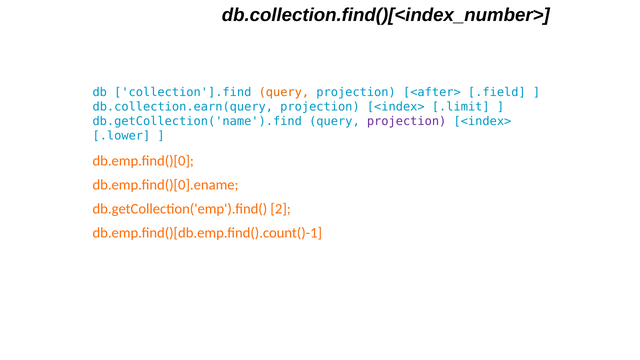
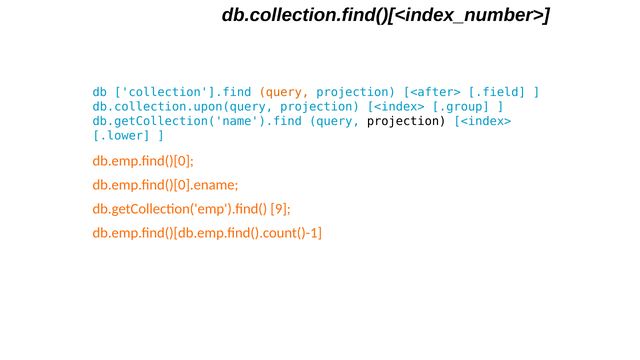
db.collection.earn(query: db.collection.earn(query -> db.collection.upon(query
.limit: .limit -> .group
projection at (407, 121) colour: purple -> black
2: 2 -> 9
